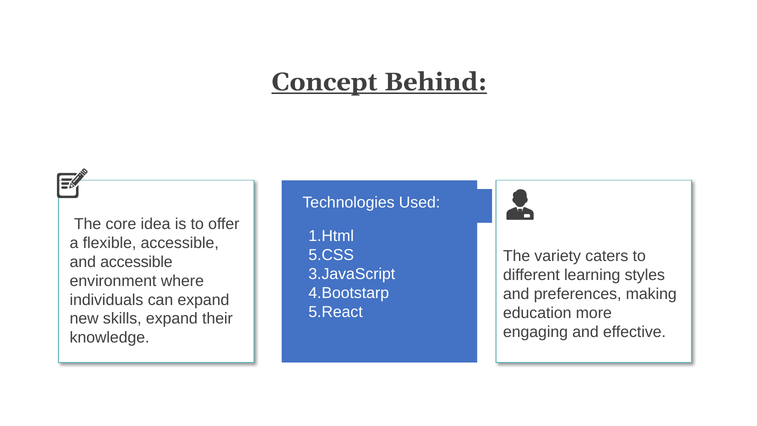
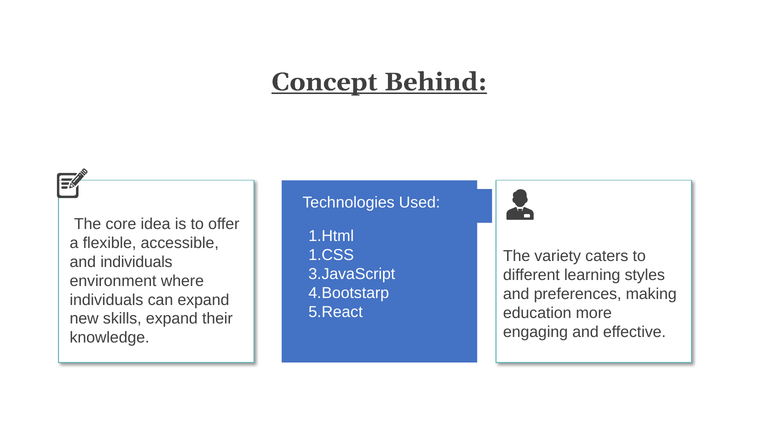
5.CSS: 5.CSS -> 1.CSS
and accessible: accessible -> individuals
